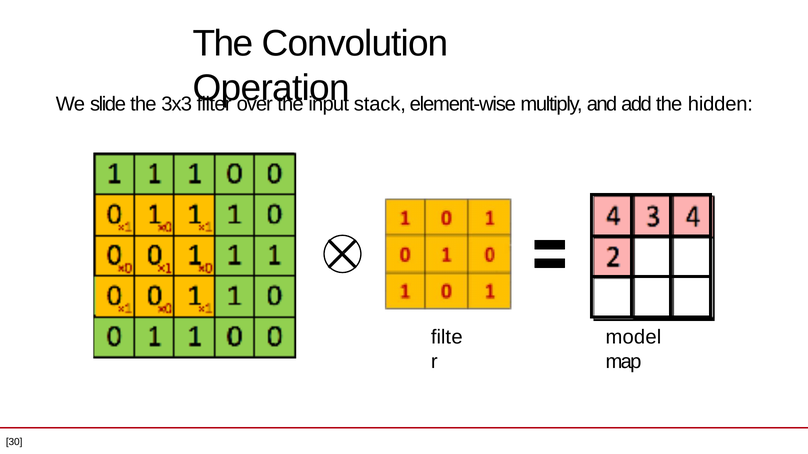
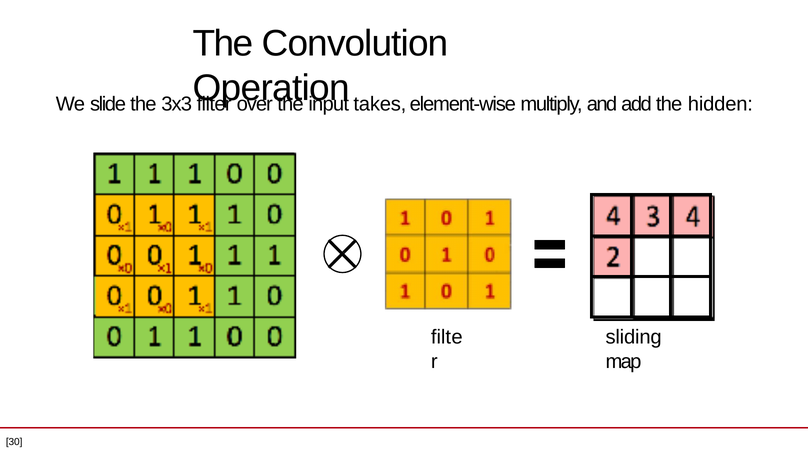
stack: stack -> takes
model: model -> sliding
